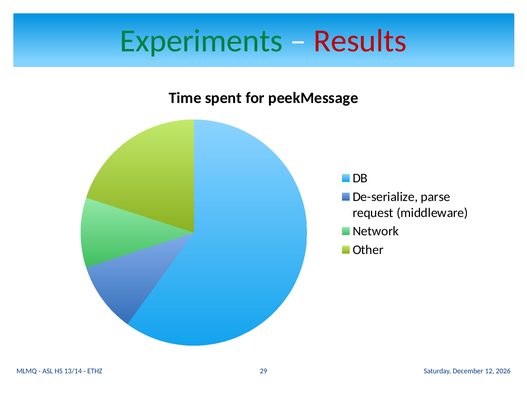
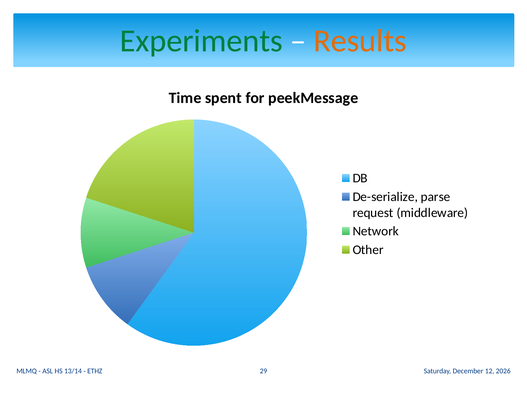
Results colour: red -> orange
